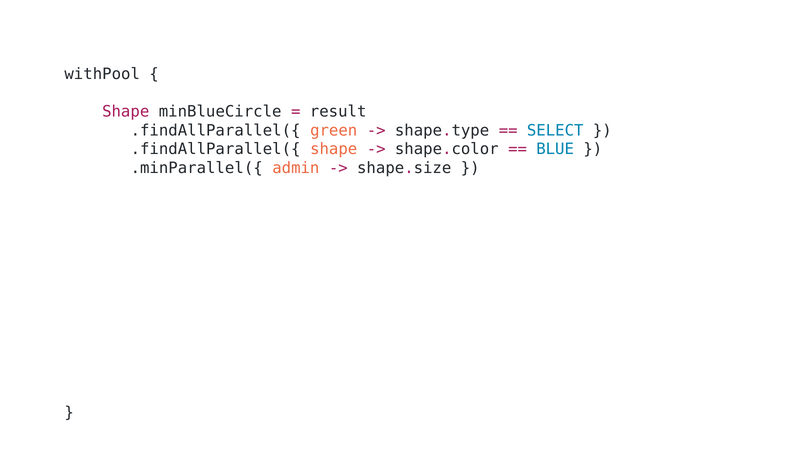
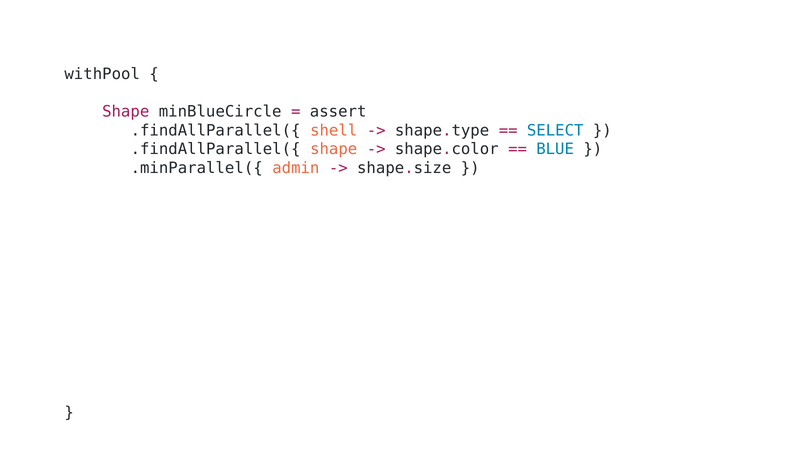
result: result -> assert
green: green -> shell
